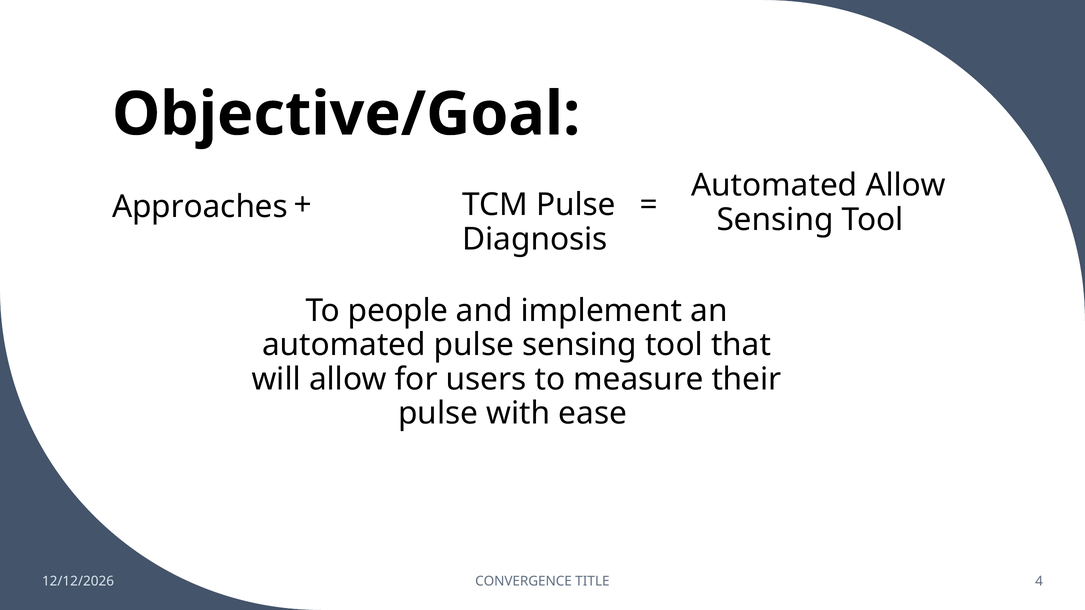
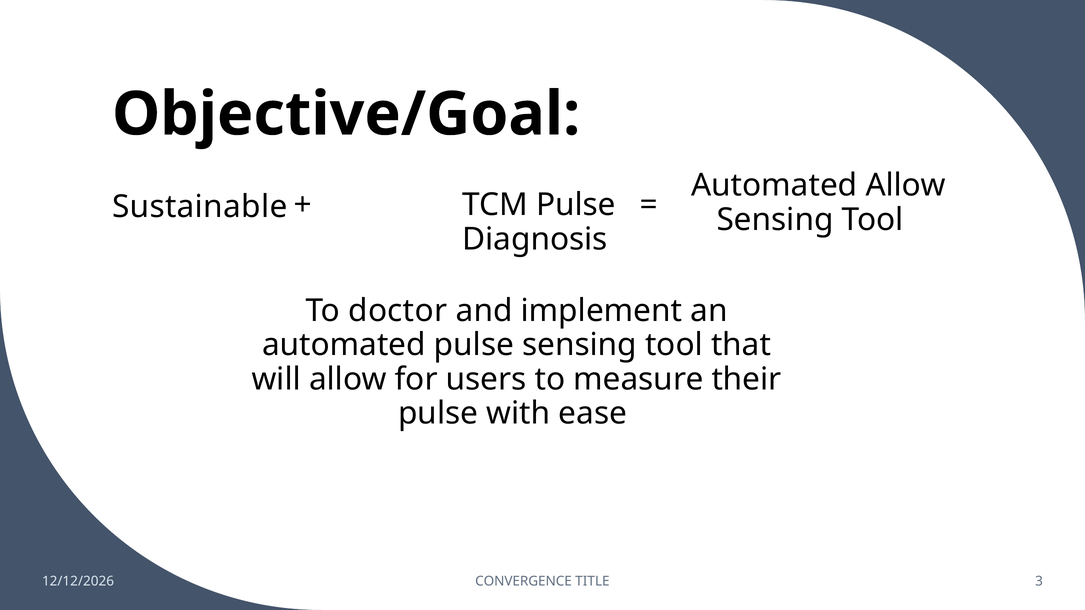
Approaches: Approaches -> Sustainable
people: people -> doctor
4: 4 -> 3
